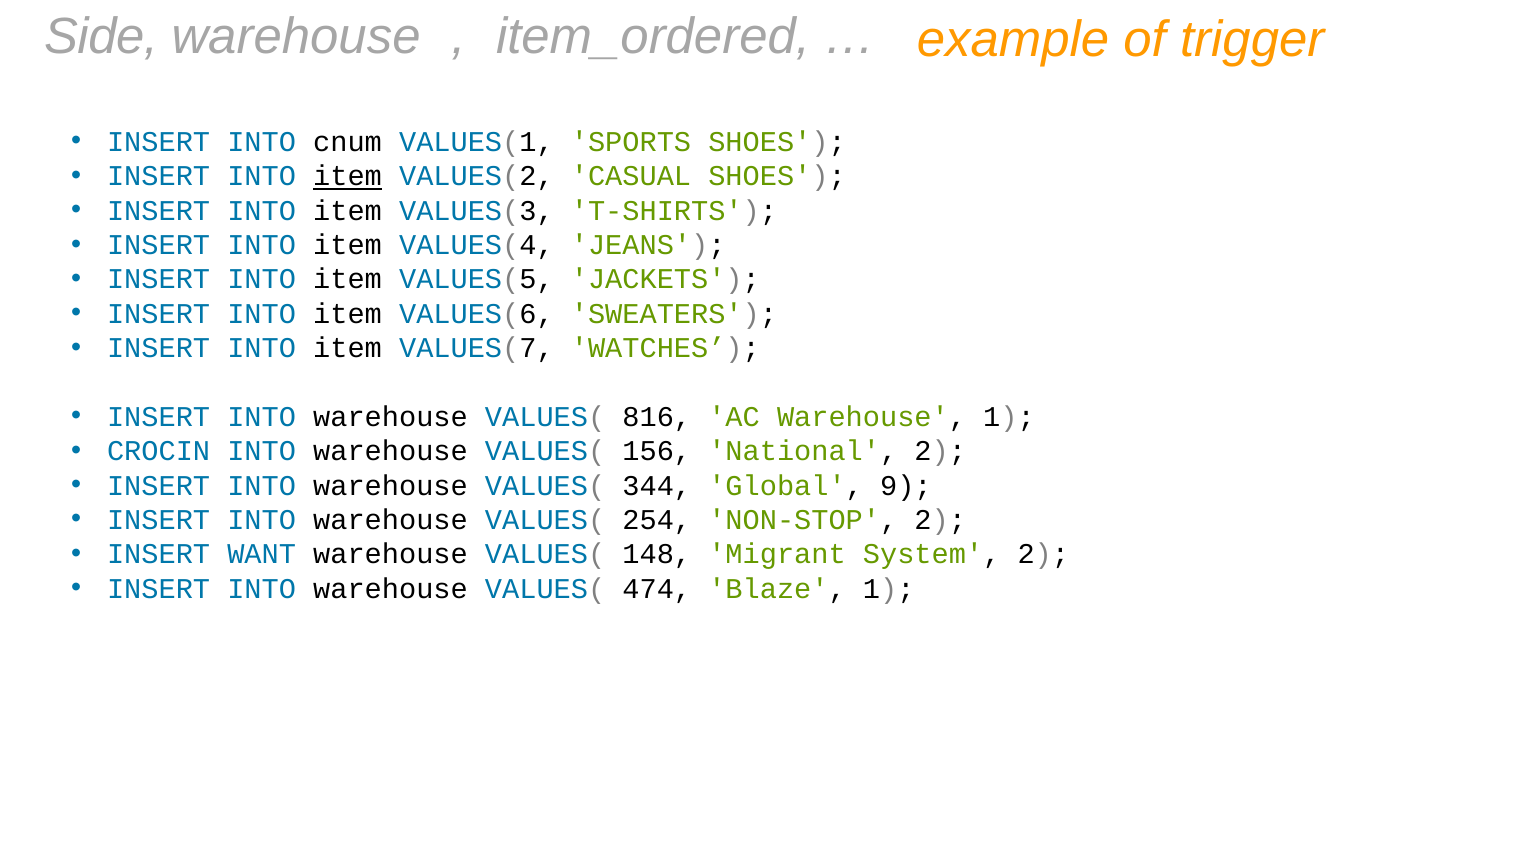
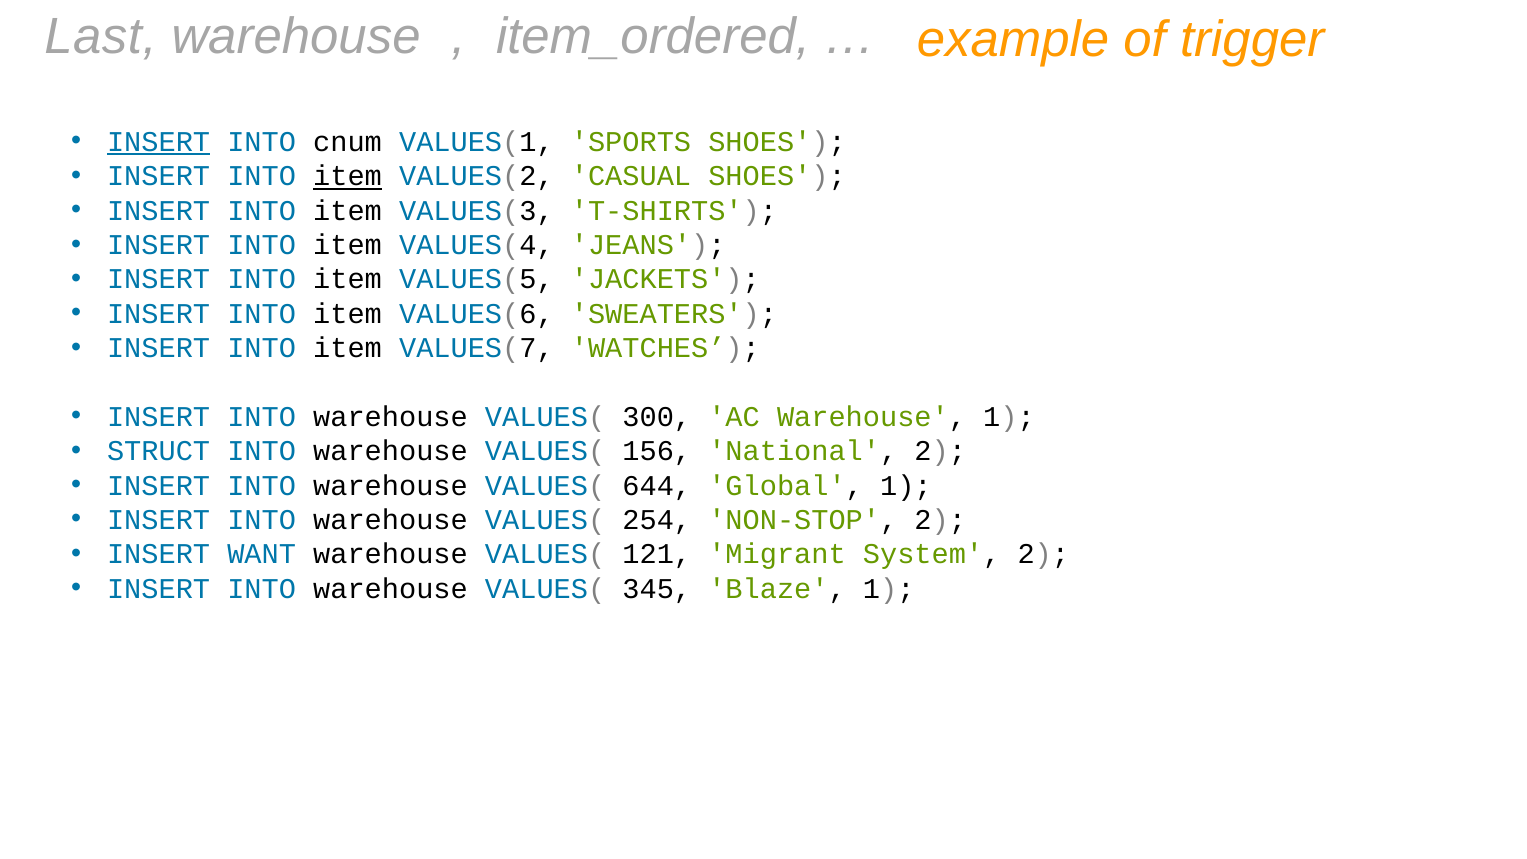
Side: Side -> Last
INSERT at (159, 142) underline: none -> present
816: 816 -> 300
CROCIN: CROCIN -> STRUCT
344: 344 -> 644
Global 9: 9 -> 1
148: 148 -> 121
474: 474 -> 345
